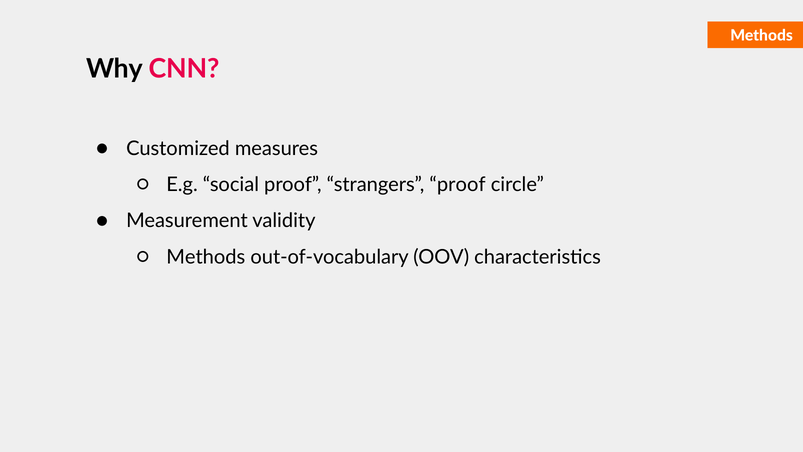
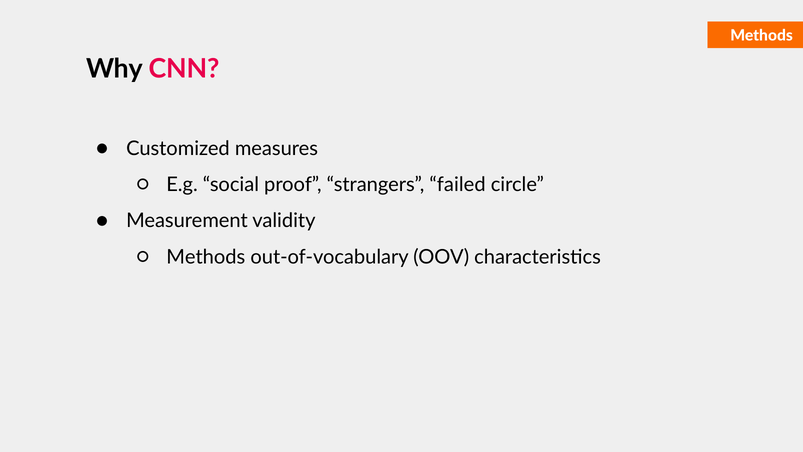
strangers proof: proof -> failed
